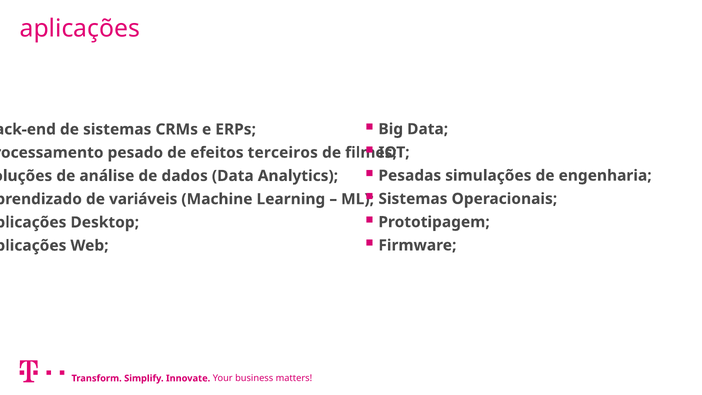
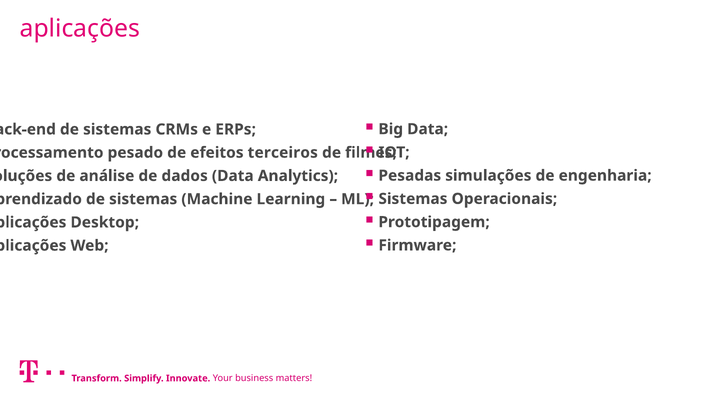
variáveis at (143, 199): variáveis -> sistemas
